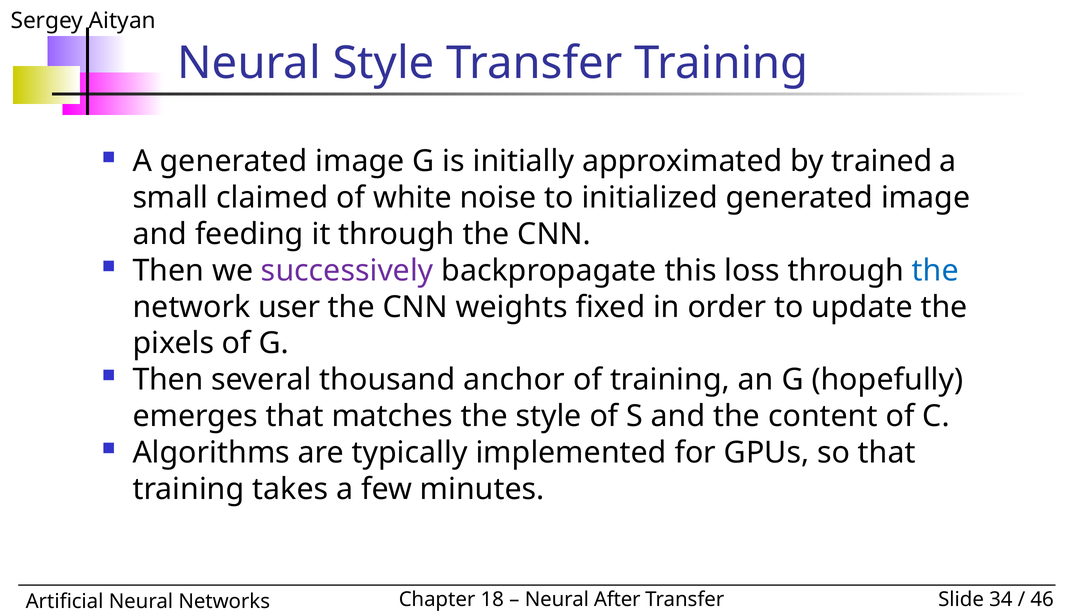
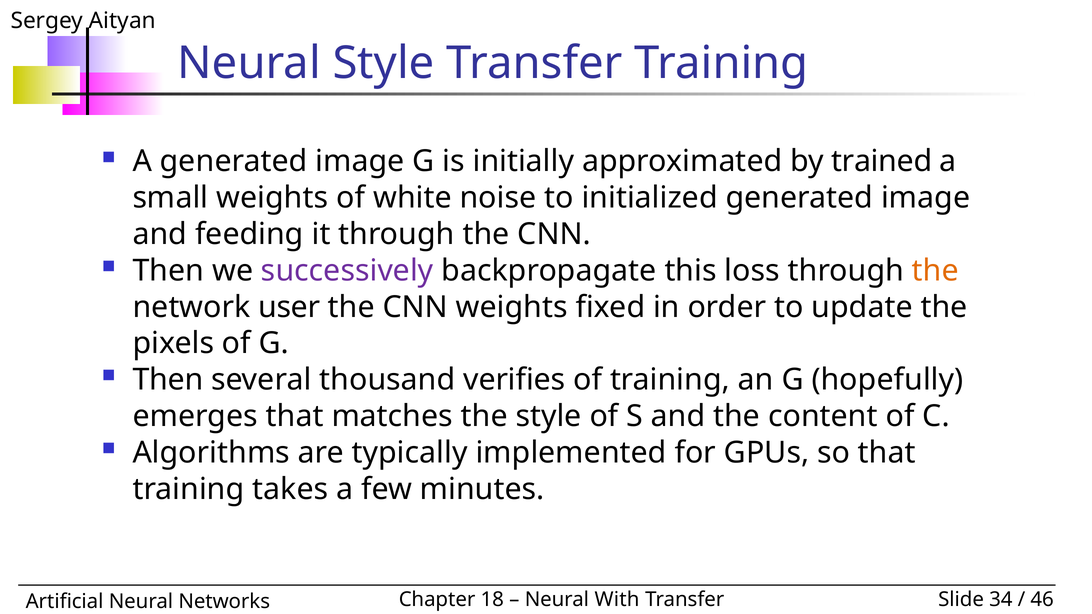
small claimed: claimed -> weights
the at (935, 271) colour: blue -> orange
anchor: anchor -> verifies
After: After -> With
